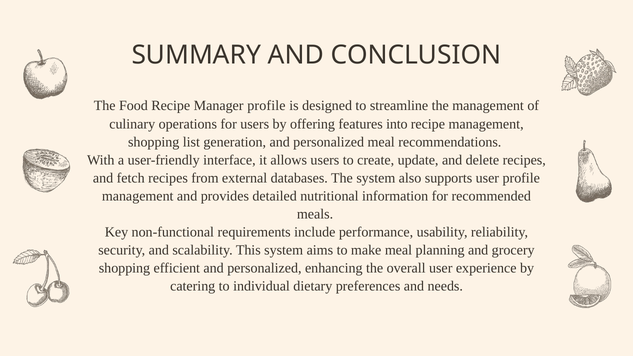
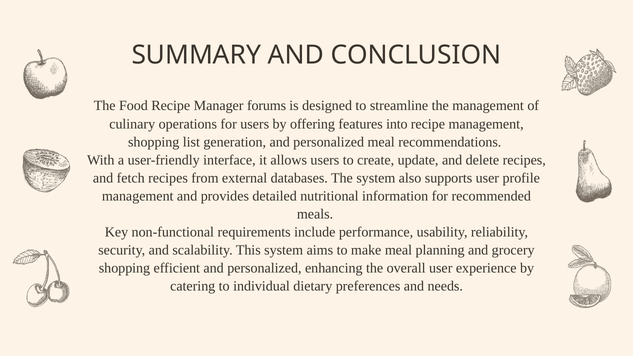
Manager profile: profile -> forums
